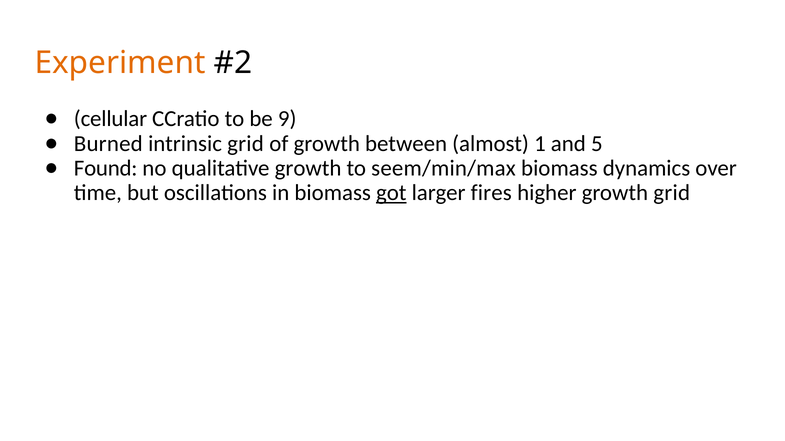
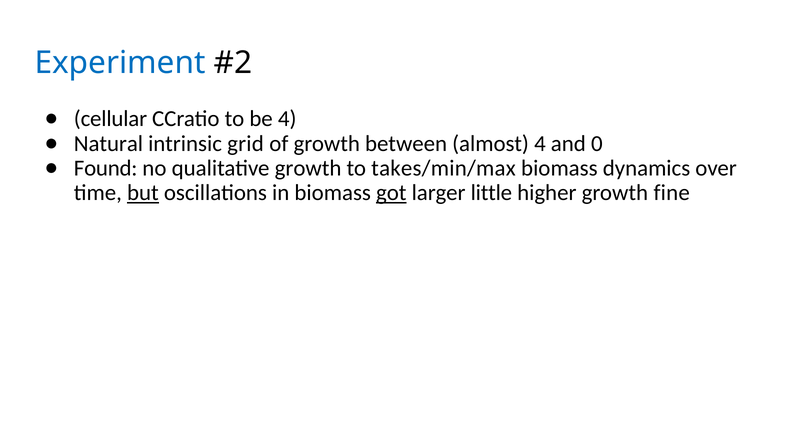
Experiment colour: orange -> blue
be 9: 9 -> 4
Burned: Burned -> Natural
almost 1: 1 -> 4
5: 5 -> 0
seem/min/max: seem/min/max -> takes/min/max
but underline: none -> present
fires: fires -> little
growth grid: grid -> fine
